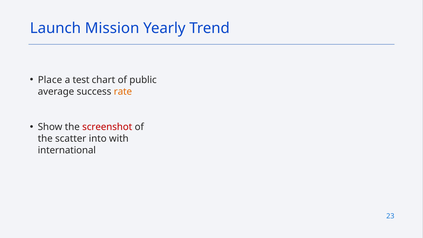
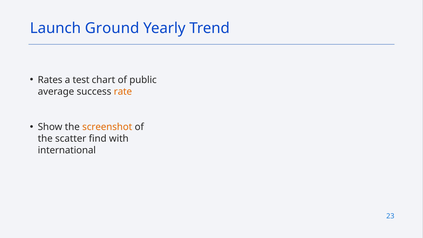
Mission: Mission -> Ground
Place: Place -> Rates
screenshot colour: red -> orange
into: into -> find
